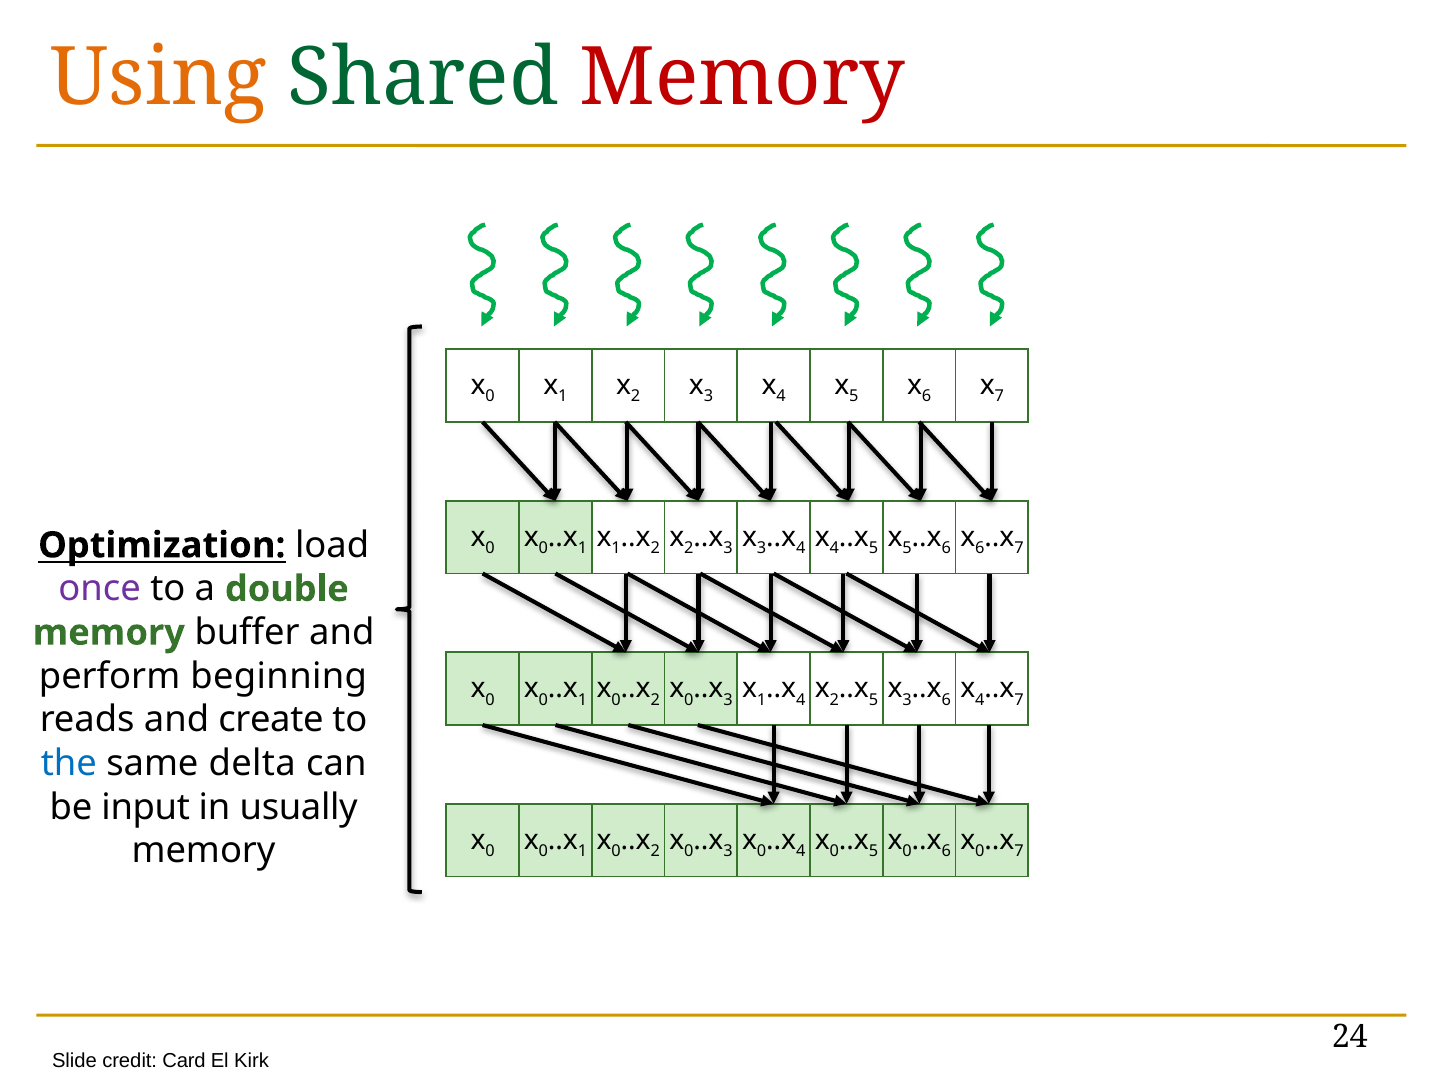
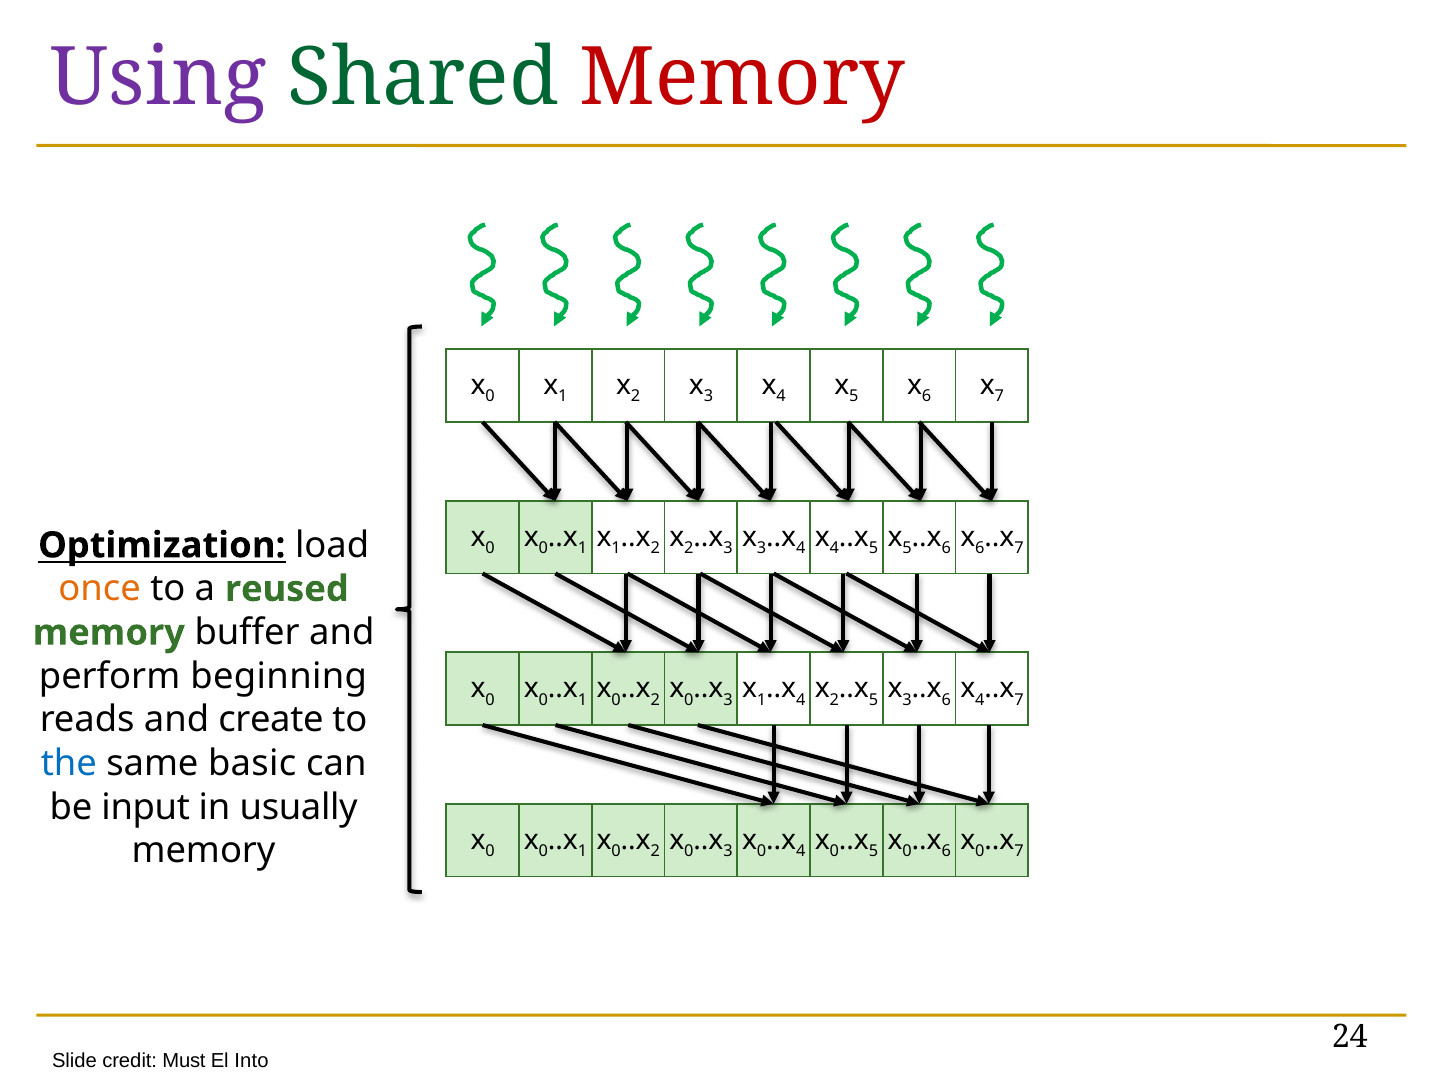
Using colour: orange -> purple
once colour: purple -> orange
double: double -> reused
delta: delta -> basic
Card: Card -> Must
Kirk: Kirk -> Into
